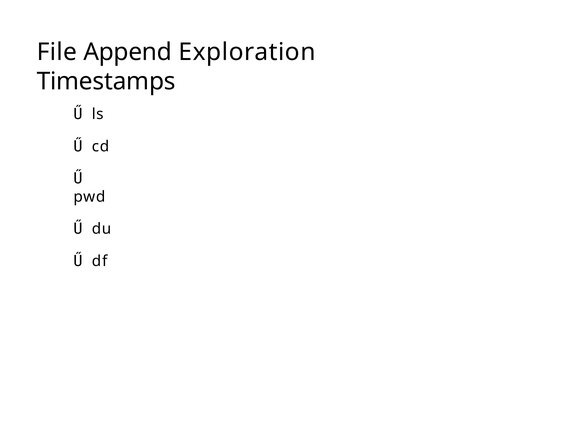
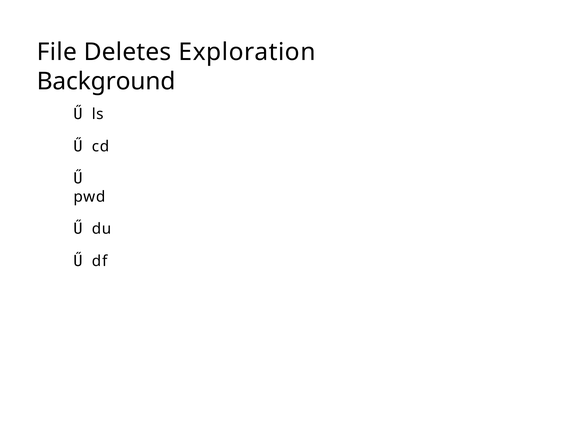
Append: Append -> Deletes
Timestamps: Timestamps -> Background
